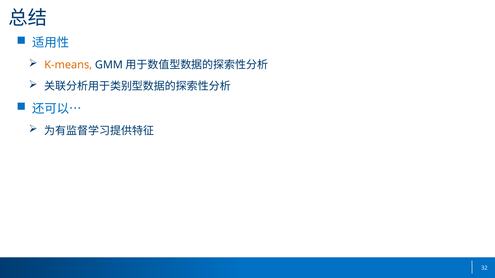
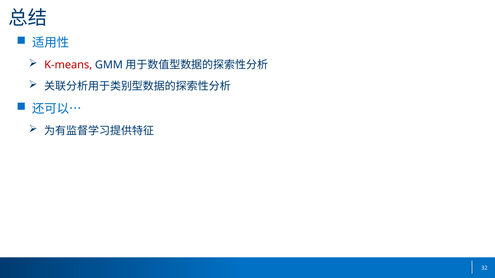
K-means colour: orange -> red
